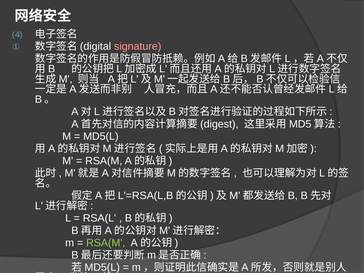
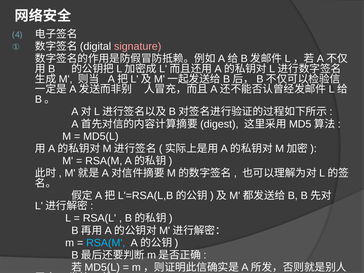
RSA(M at (106, 243) colour: light green -> light blue
